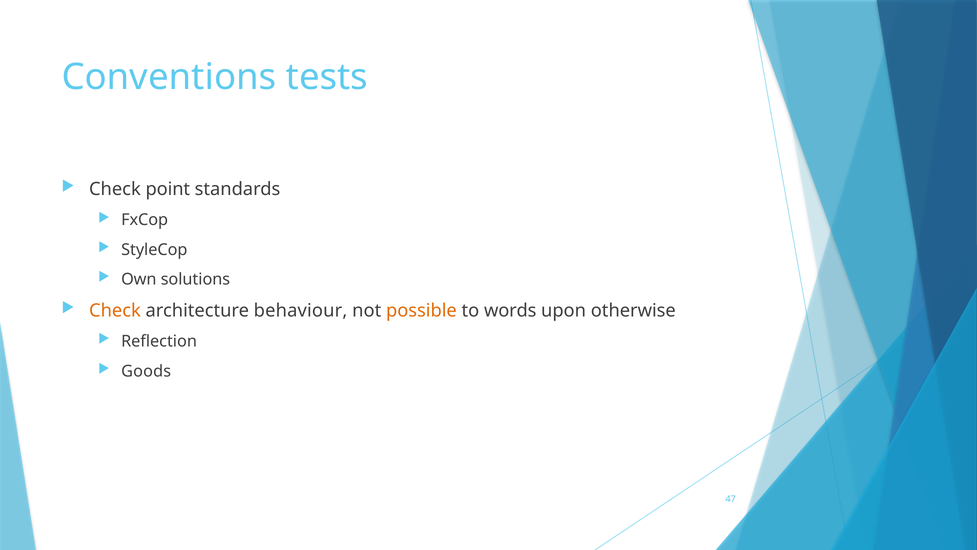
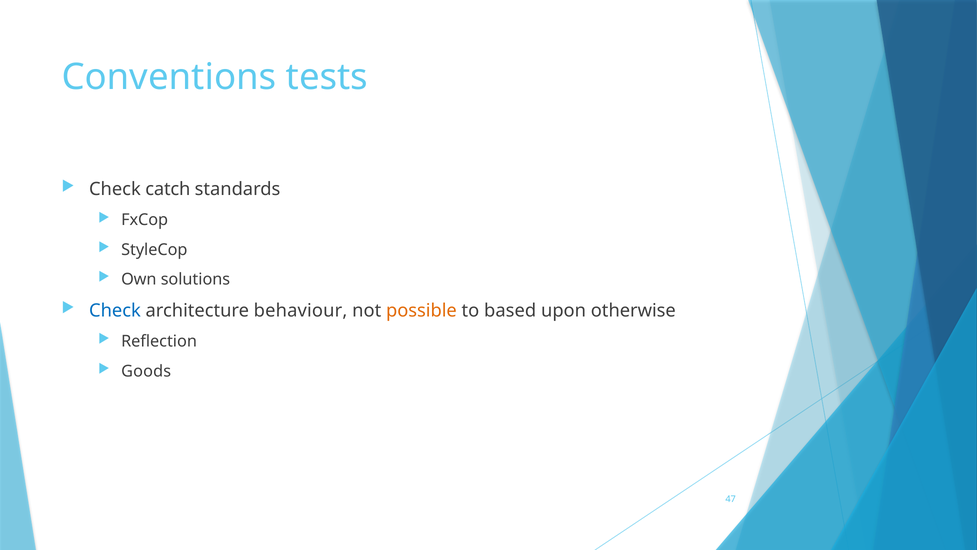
point: point -> catch
Check at (115, 310) colour: orange -> blue
words: words -> based
